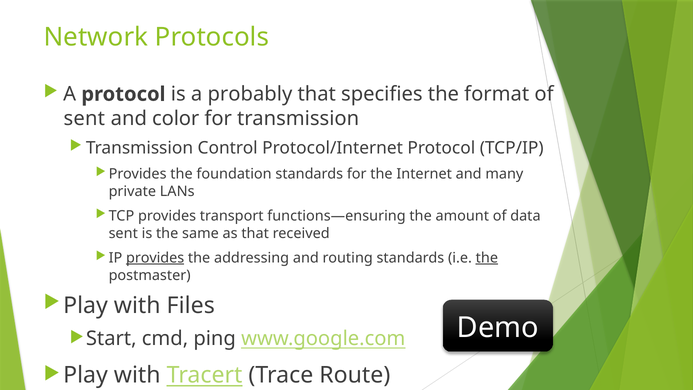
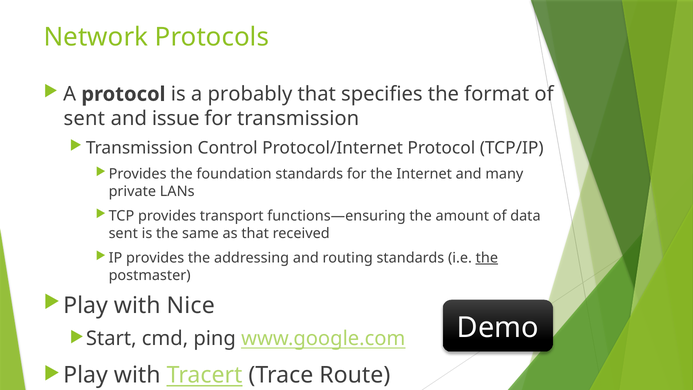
color: color -> issue
provides at (155, 258) underline: present -> none
Files: Files -> Nice
